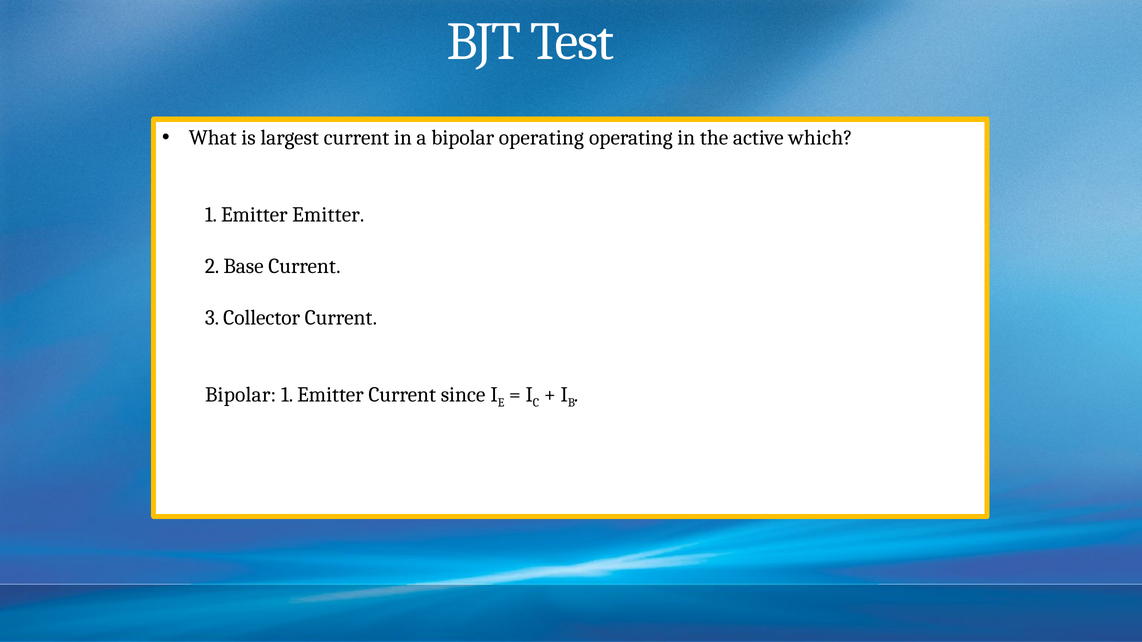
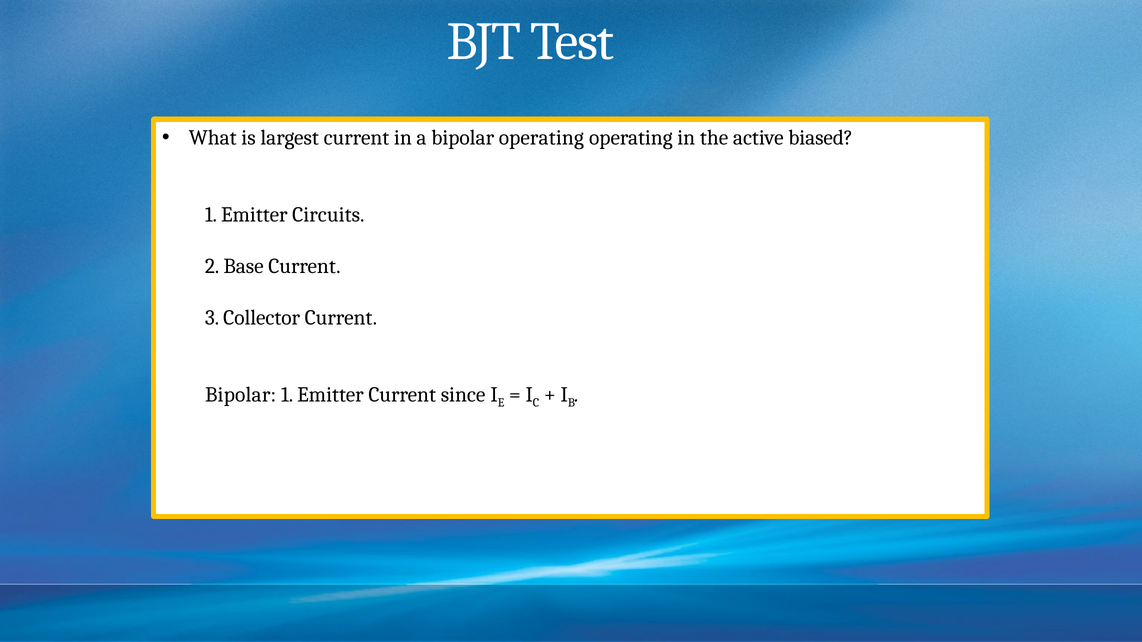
which: which -> biased
Emitter Emitter: Emitter -> Circuits
